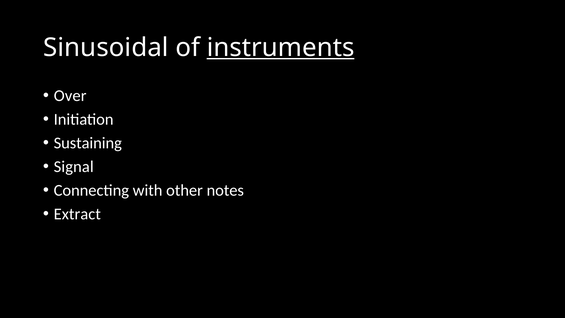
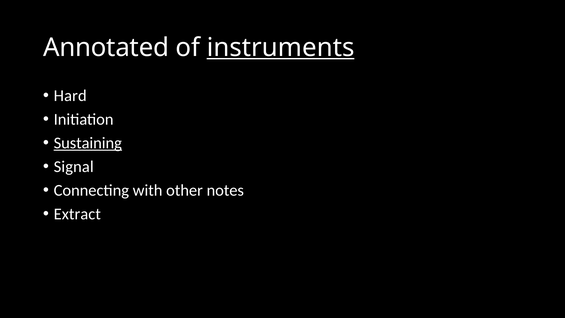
Sinusoidal: Sinusoidal -> Annotated
Over: Over -> Hard
Sustaining underline: none -> present
